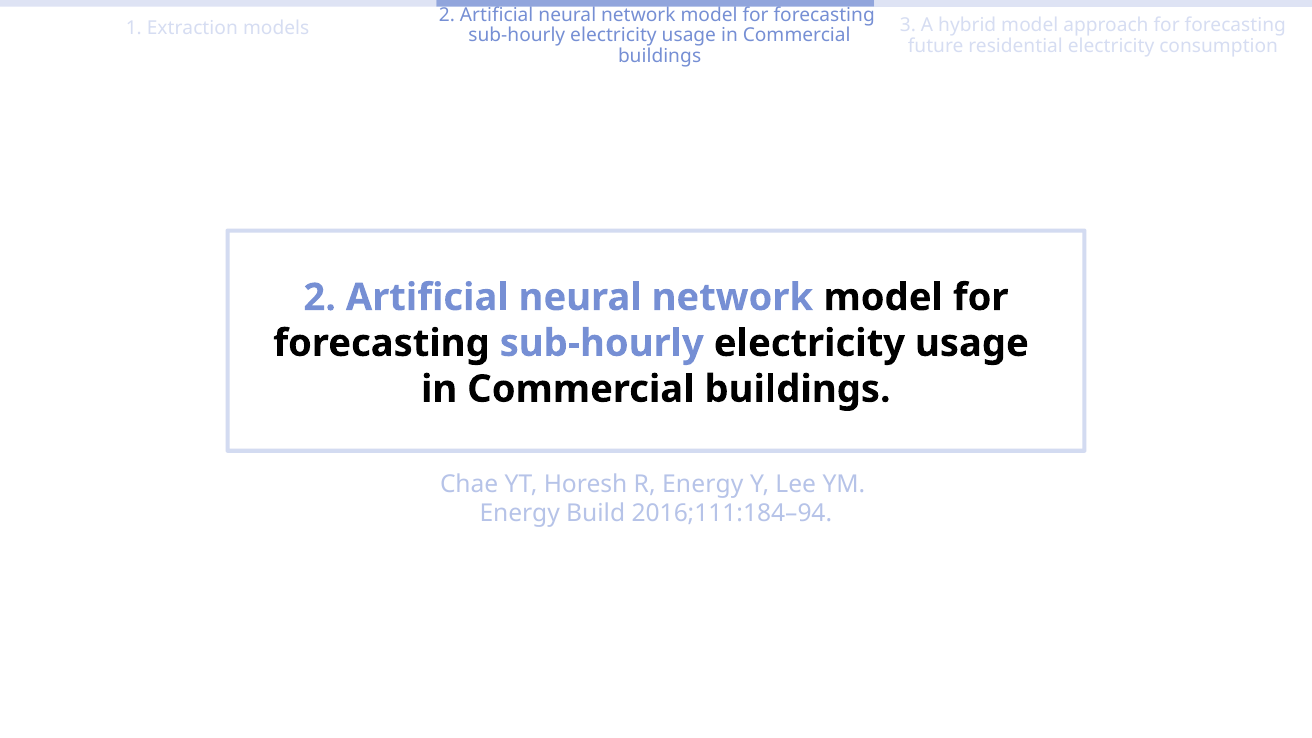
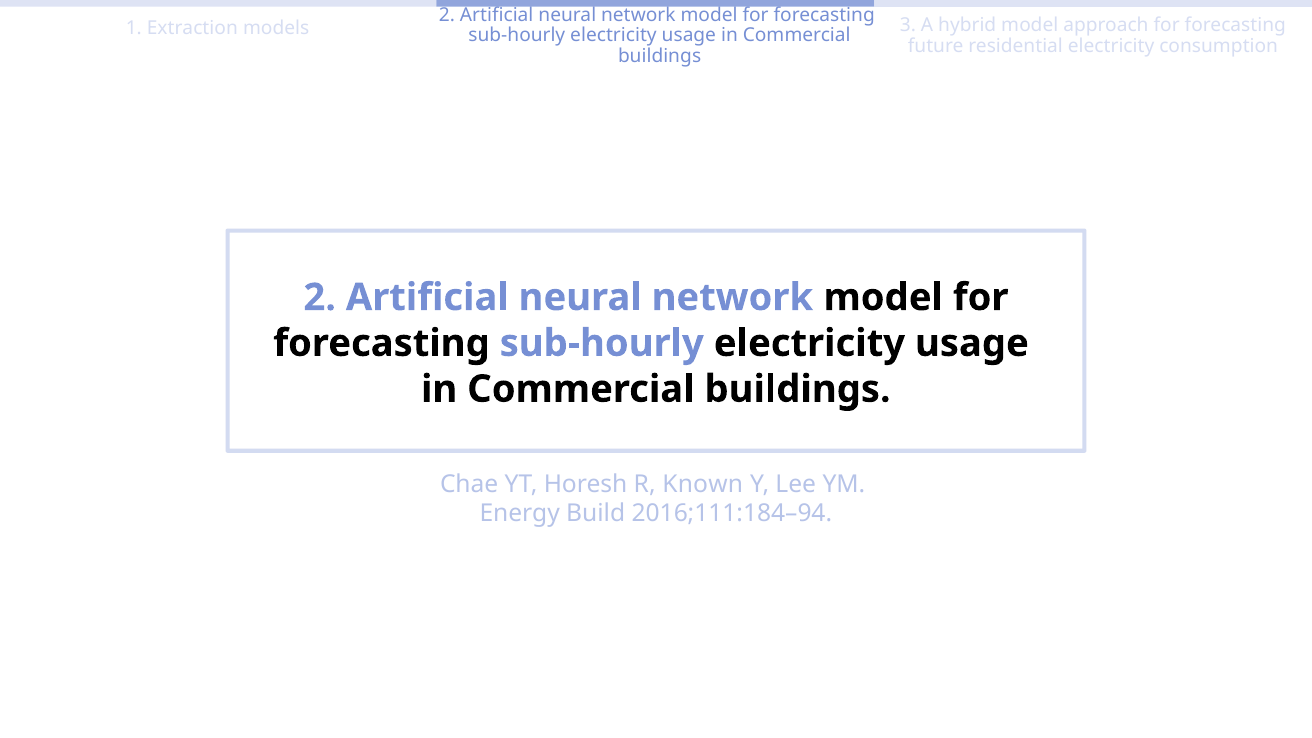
R Energy: Energy -> Known
